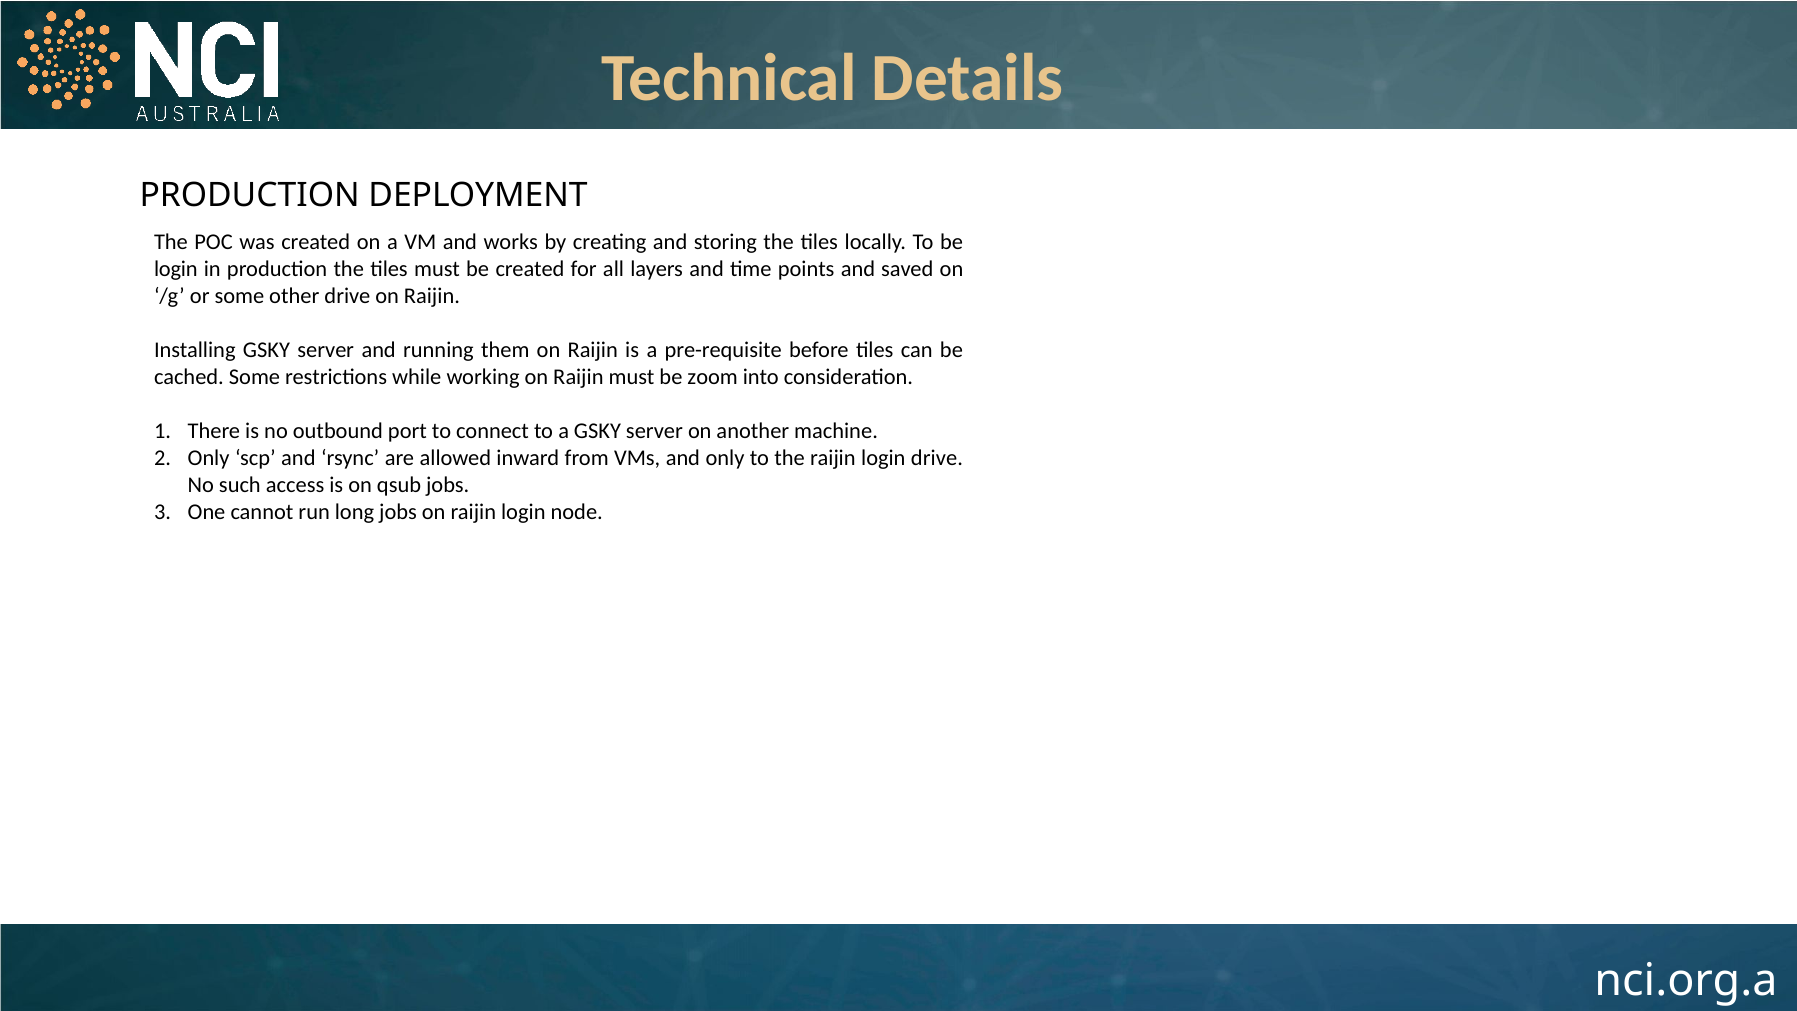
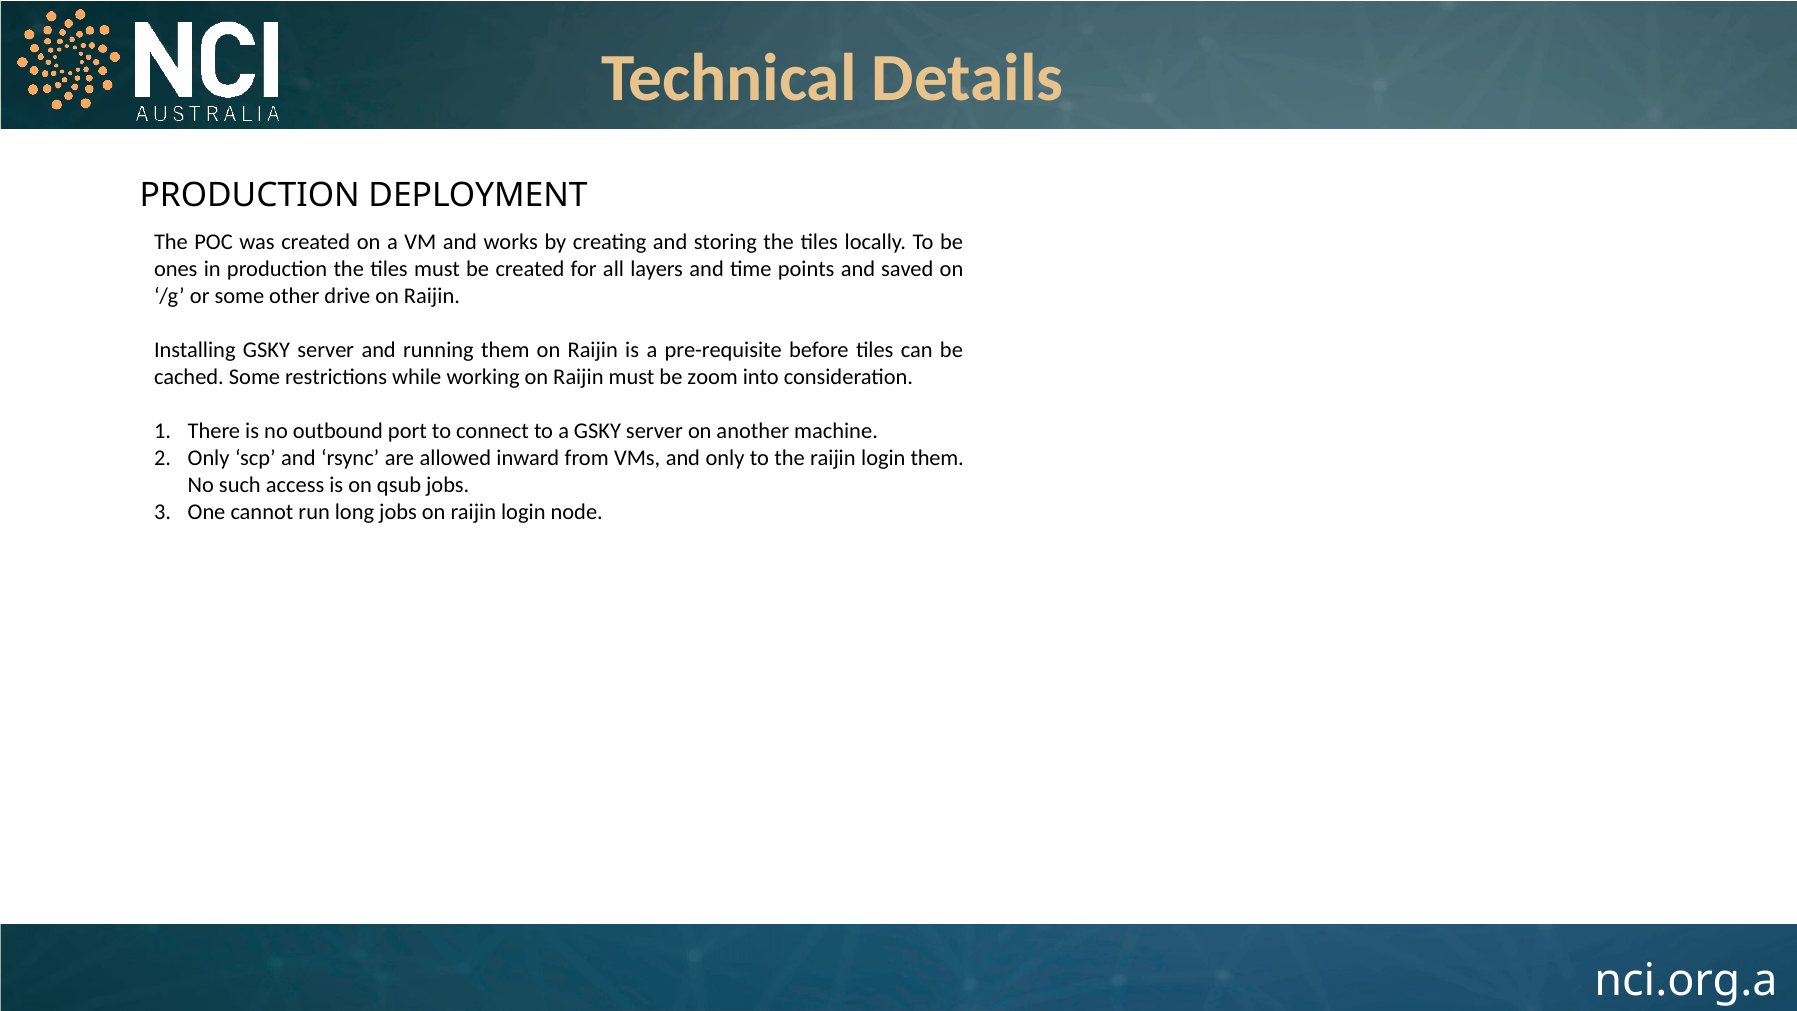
login at (176, 269): login -> ones
login drive: drive -> them
